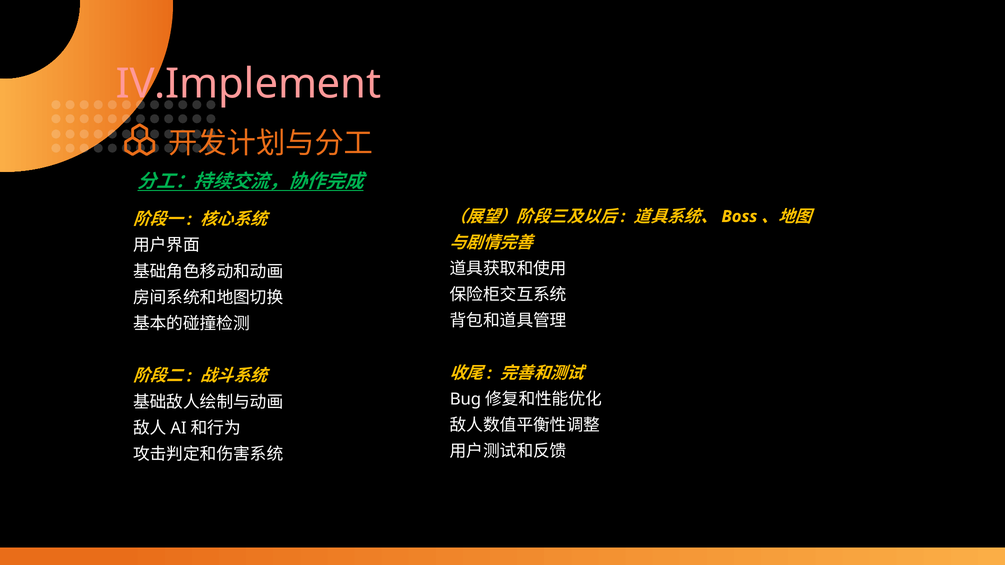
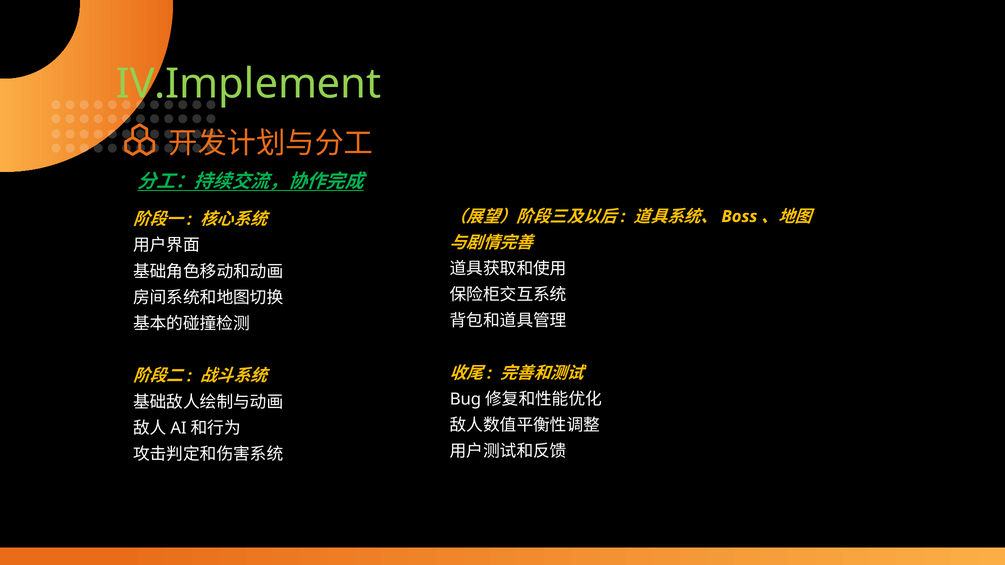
IV.Implement colour: pink -> light green
